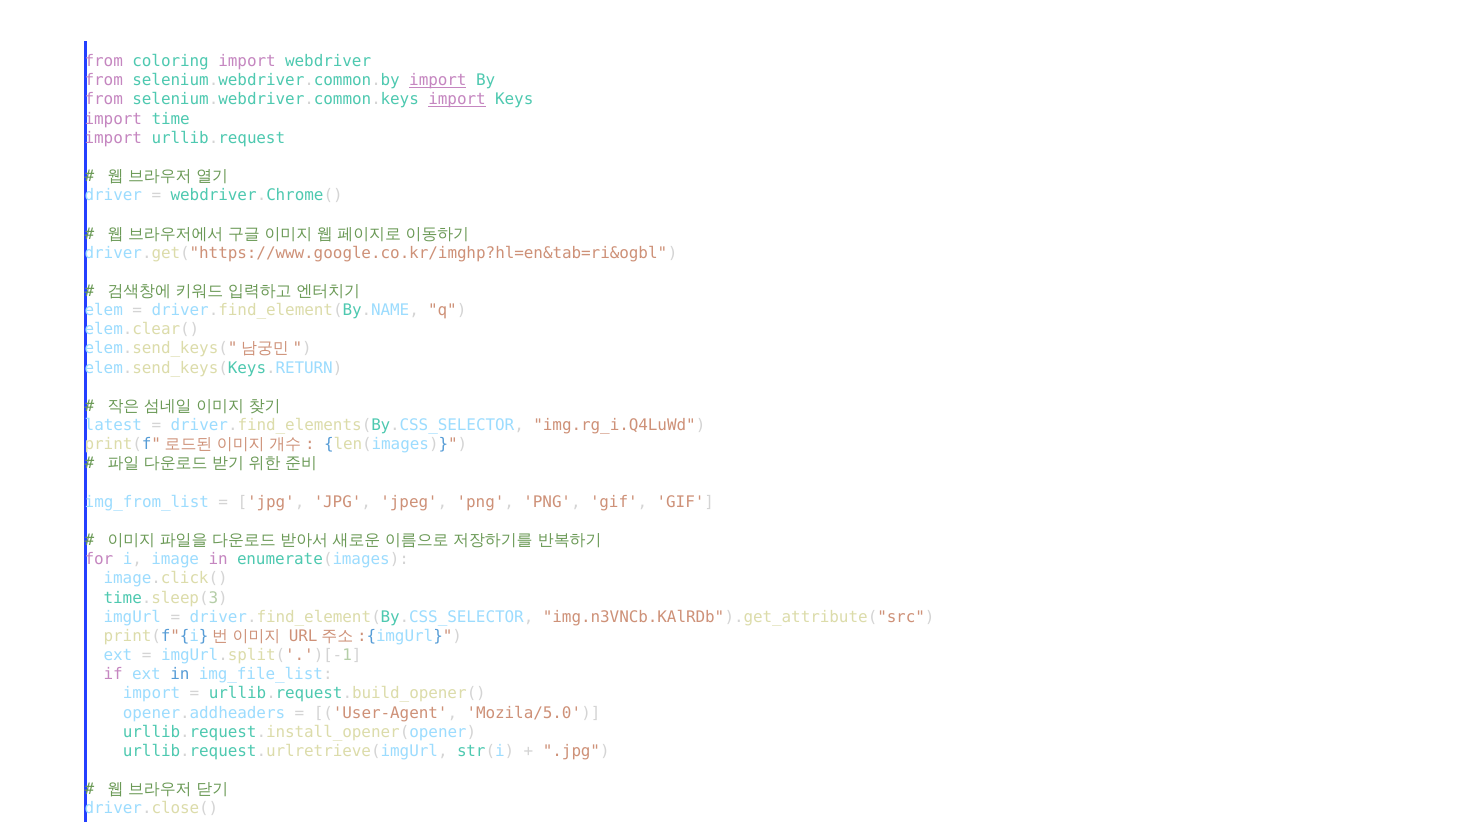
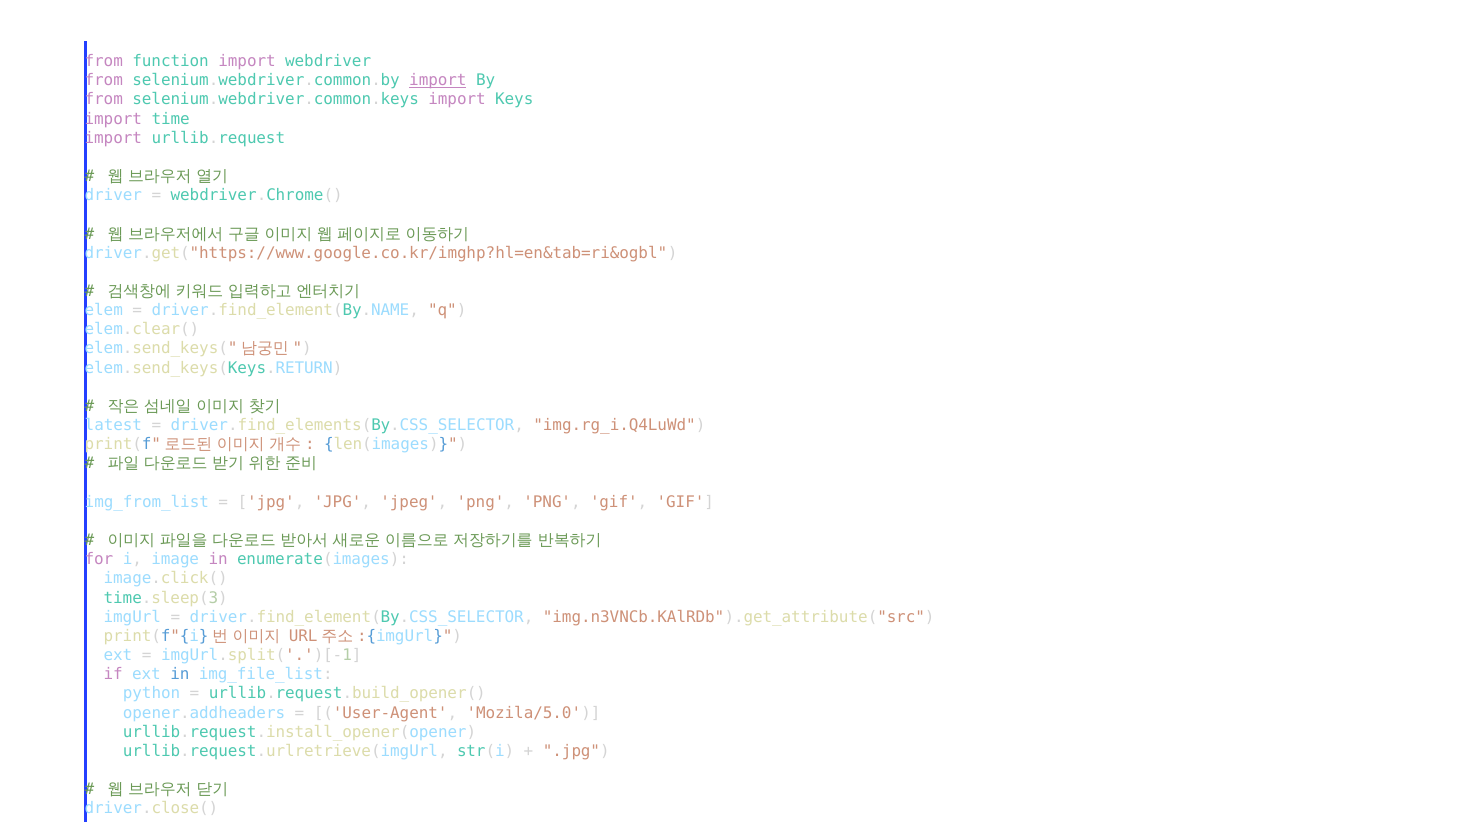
coloring: coloring -> function
import at (457, 100) underline: present -> none
import at (152, 693): import -> python
